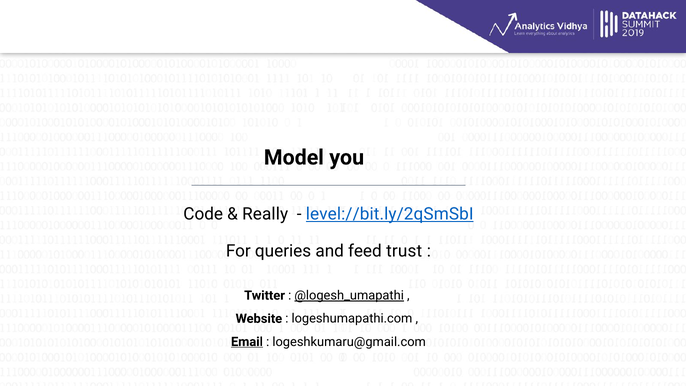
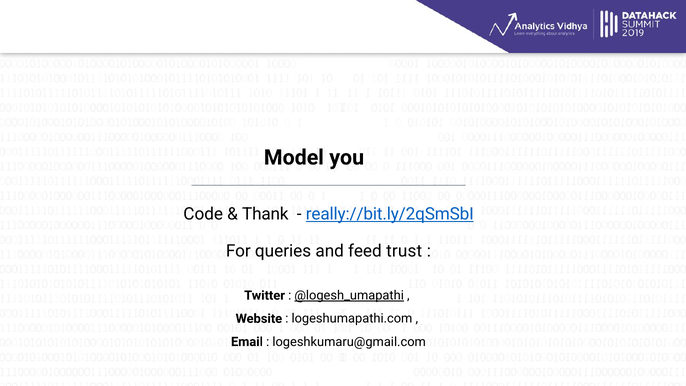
Really: Really -> Thank
level://bit.ly/2qSmSbI: level://bit.ly/2qSmSbI -> really://bit.ly/2qSmSbI
Email underline: present -> none
